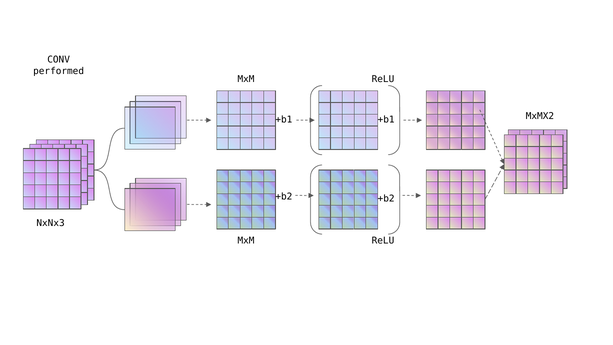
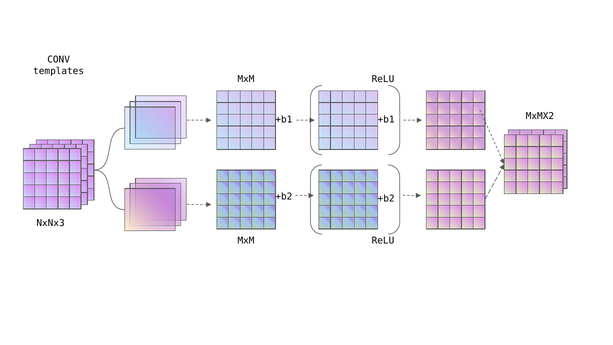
performed: performed -> templates
